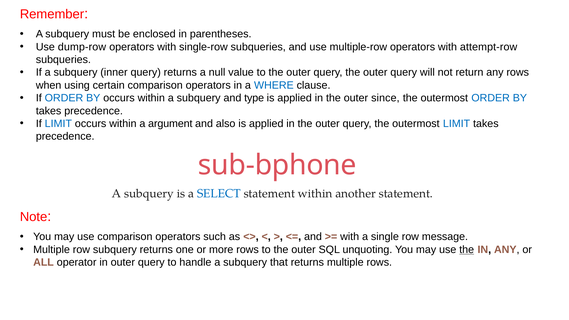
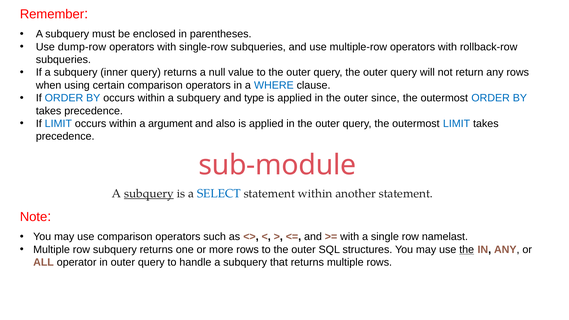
attempt-row: attempt-row -> rollback-row
sub-bphone: sub-bphone -> sub-module
subquery at (149, 194) underline: none -> present
message: message -> namelast
unquoting: unquoting -> structures
